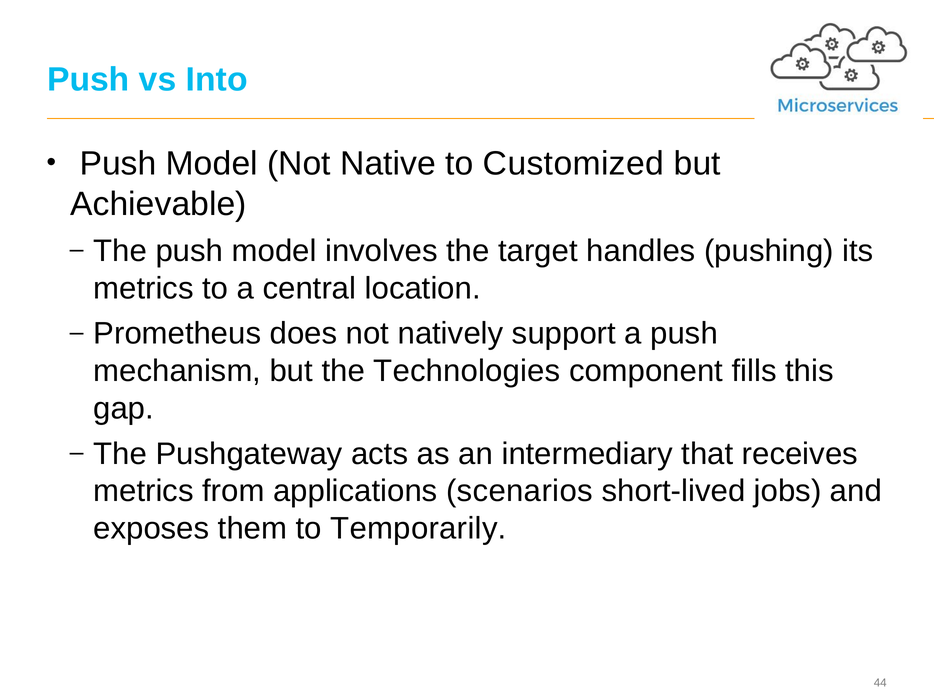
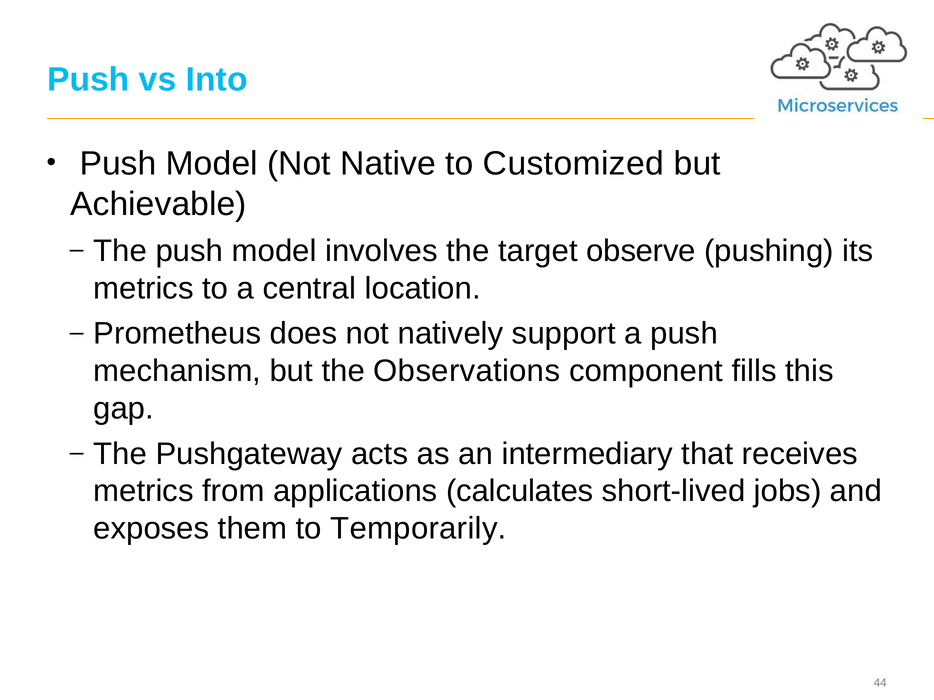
handles: handles -> observe
Technologies: Technologies -> Observations
scenarios: scenarios -> calculates
